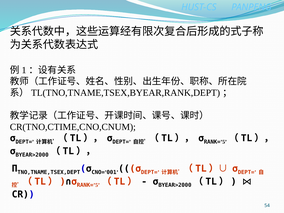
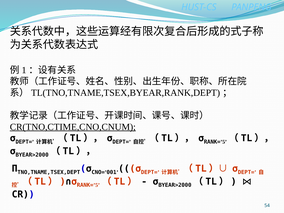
CR(TNO,CTIME,CNO,CNUM underline: none -> present
